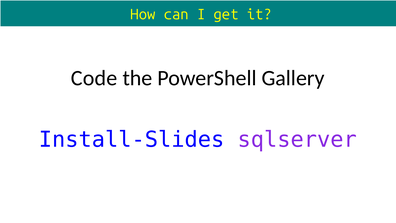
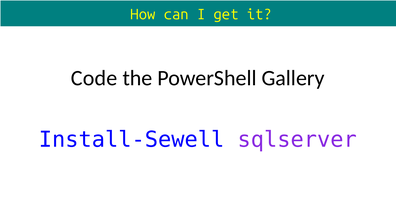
Install-Slides: Install-Slides -> Install-Sewell
